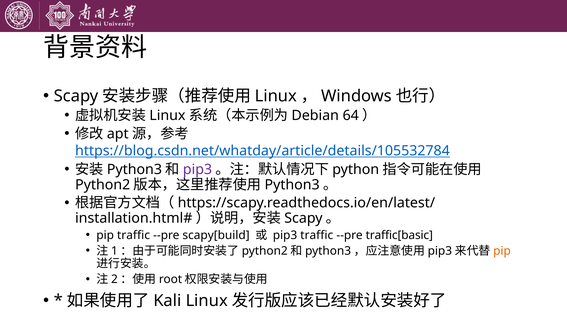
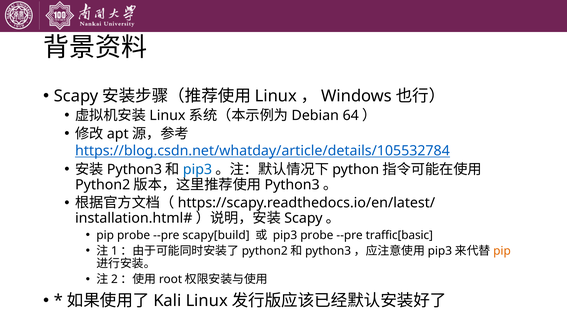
pip3 at (197, 169) colour: purple -> blue
pip traffic: traffic -> probe
pip3 traffic: traffic -> probe
